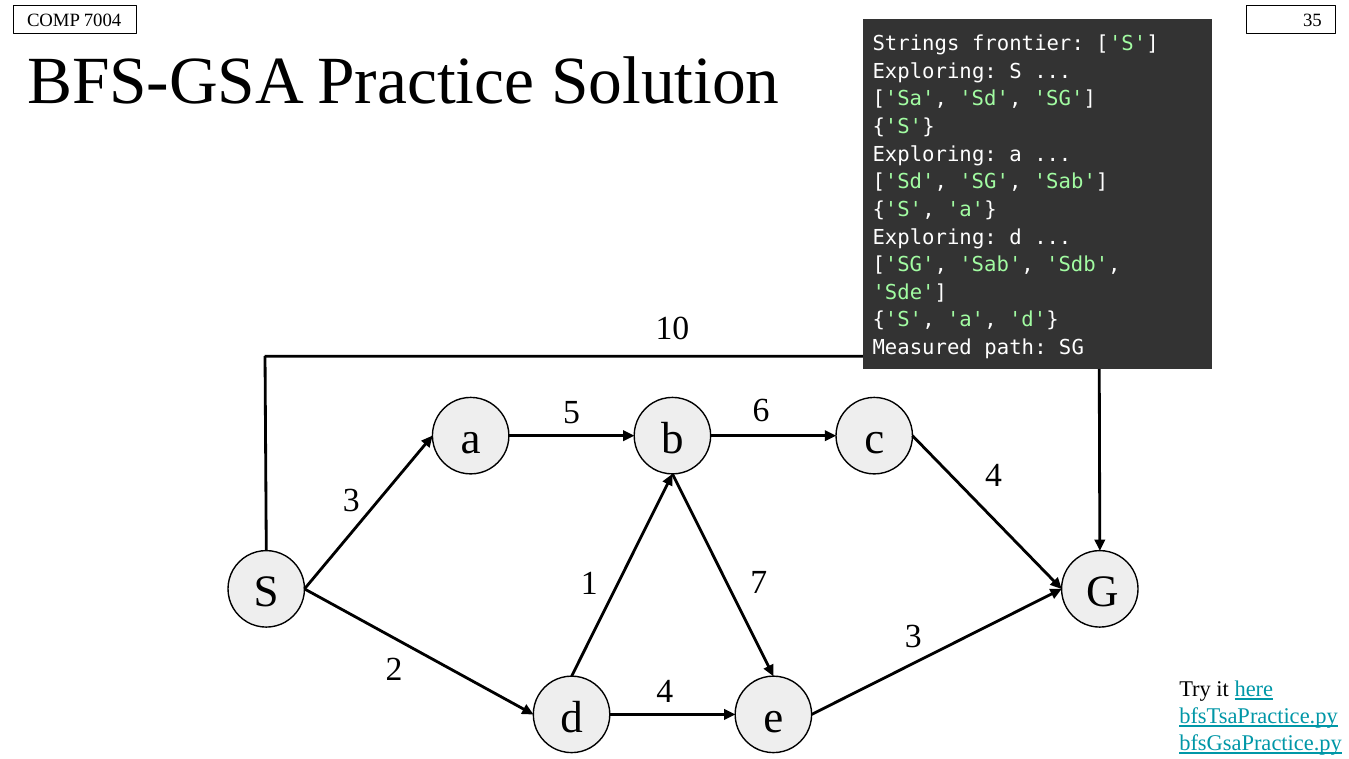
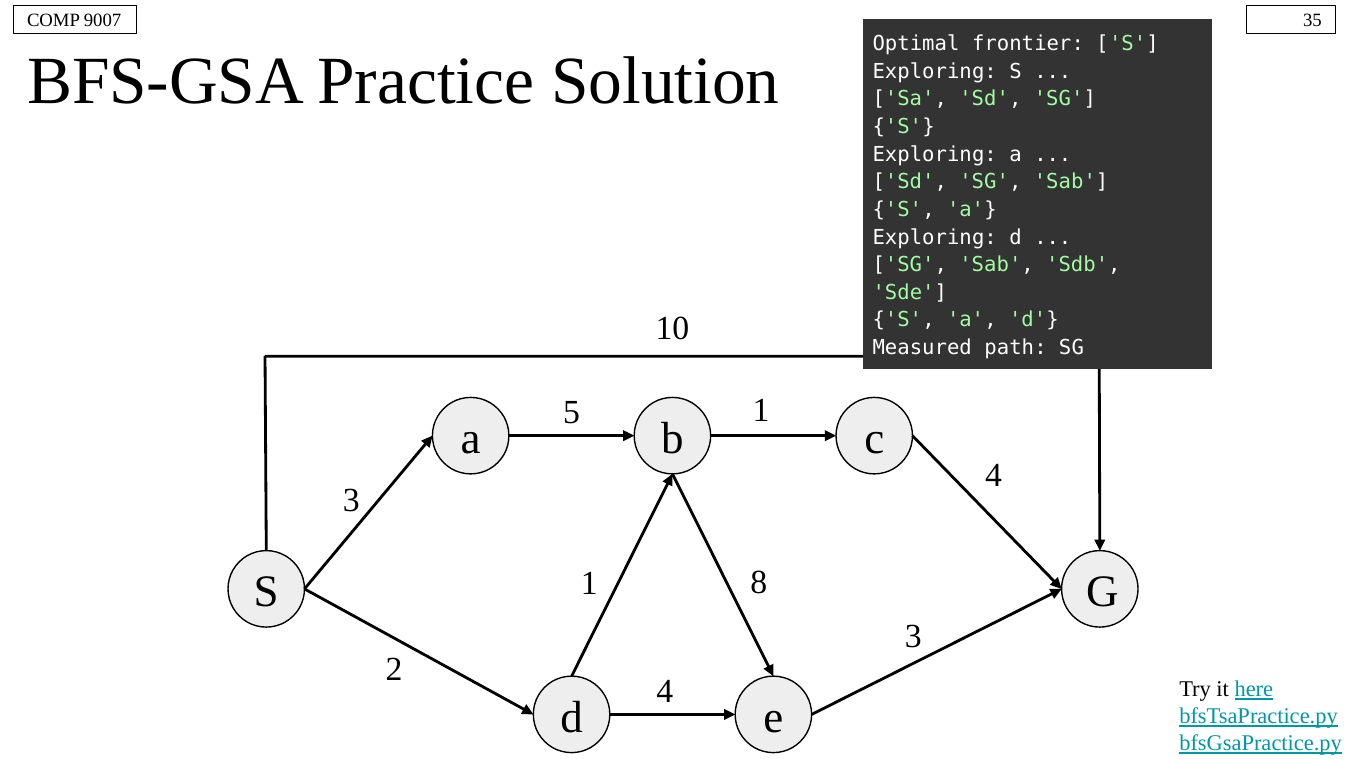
7004: 7004 -> 9007
Strings: Strings -> Optimal
5 6: 6 -> 1
7: 7 -> 8
